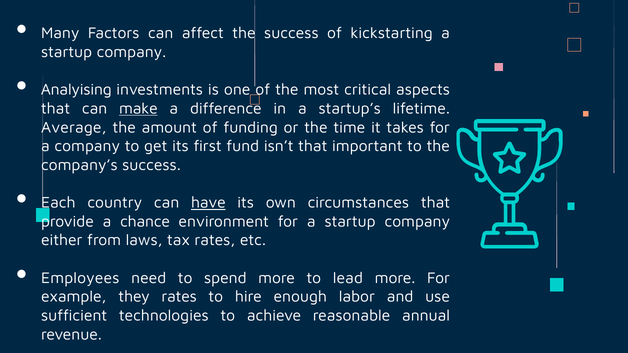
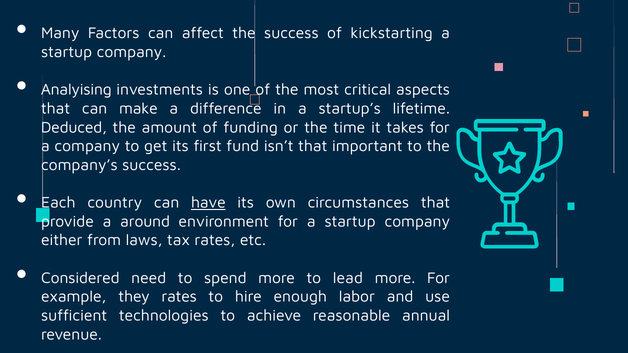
make underline: present -> none
Average: Average -> Deduced
chance: chance -> around
Employees: Employees -> Considered
